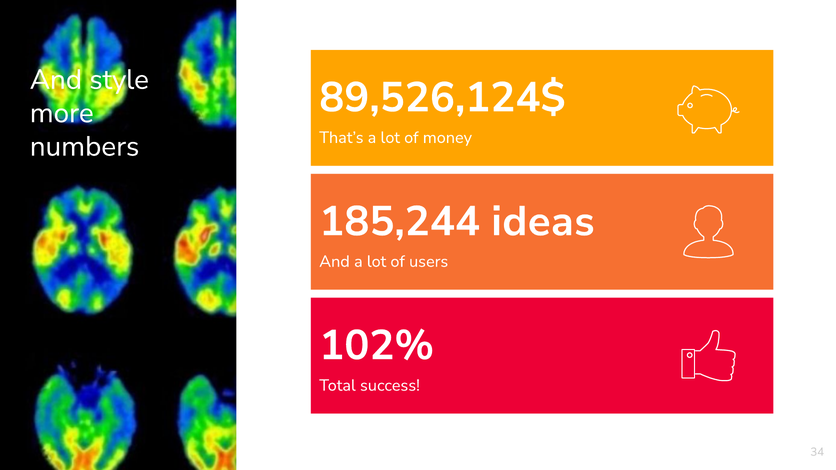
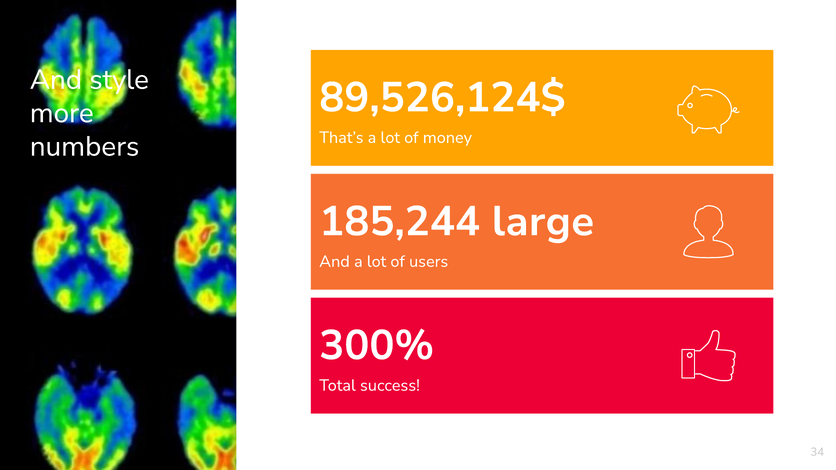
ideas: ideas -> large
102%: 102% -> 300%
